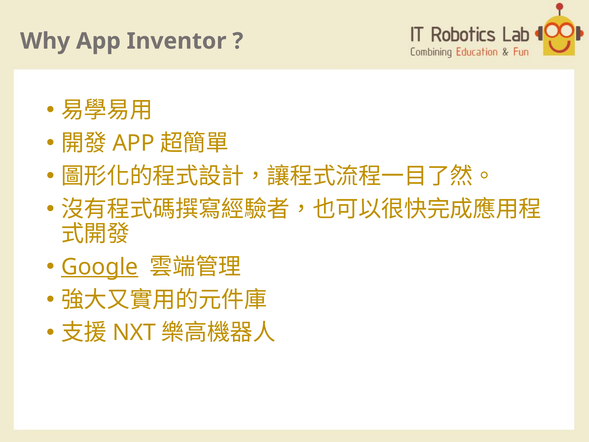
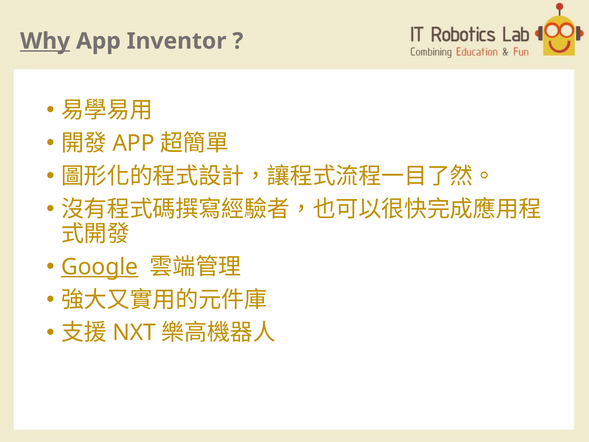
Why underline: none -> present
